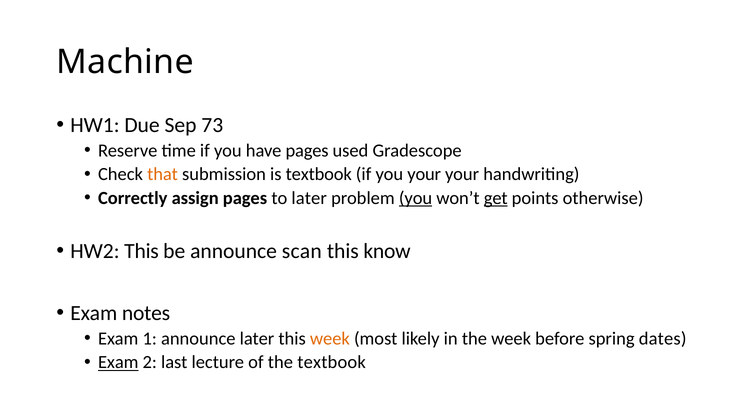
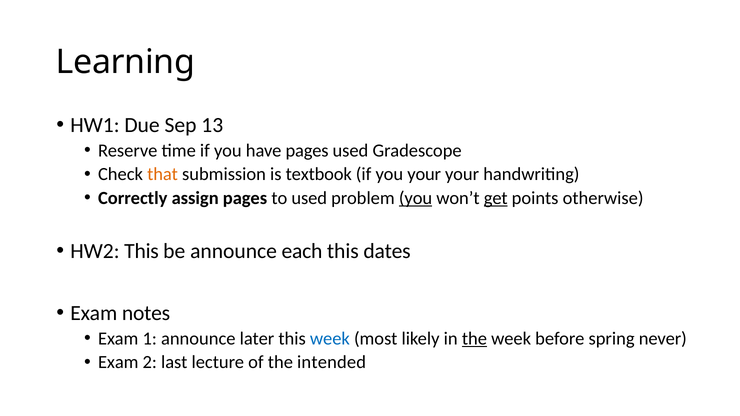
Machine: Machine -> Learning
73: 73 -> 13
to later: later -> used
scan: scan -> each
know: know -> dates
week at (330, 339) colour: orange -> blue
the at (474, 339) underline: none -> present
dates: dates -> never
Exam at (118, 363) underline: present -> none
the textbook: textbook -> intended
